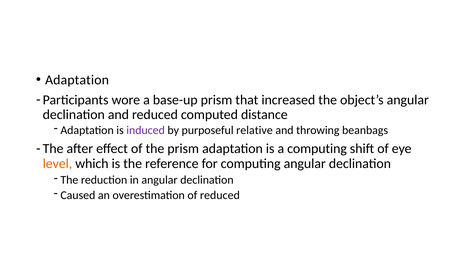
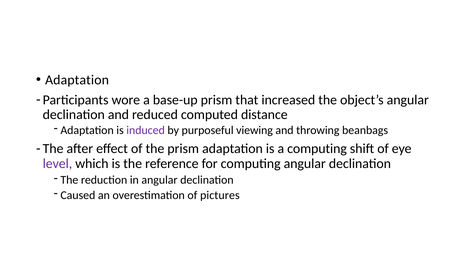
relative: relative -> viewing
level colour: orange -> purple
of reduced: reduced -> pictures
